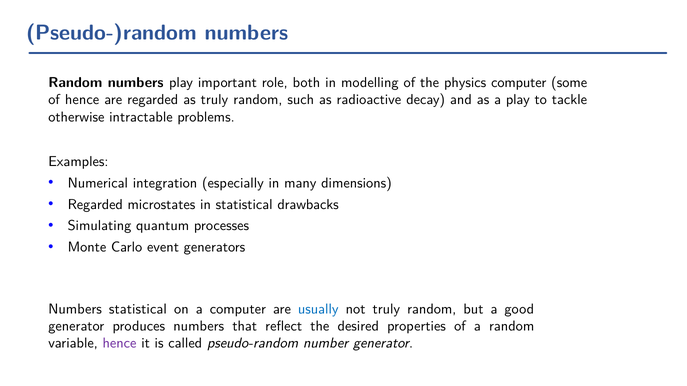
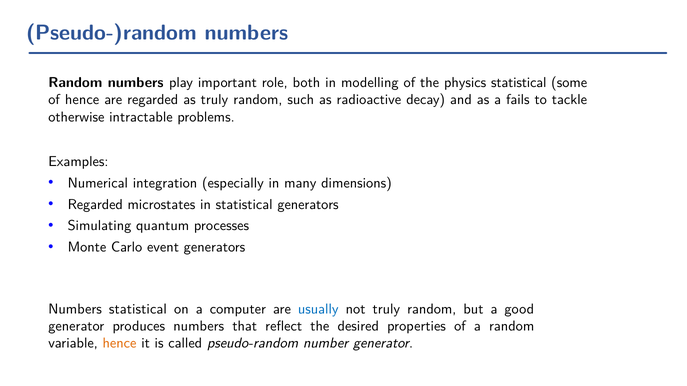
physics computer: computer -> statistical
a play: play -> fails
statistical drawbacks: drawbacks -> generators
hence at (120, 344) colour: purple -> orange
